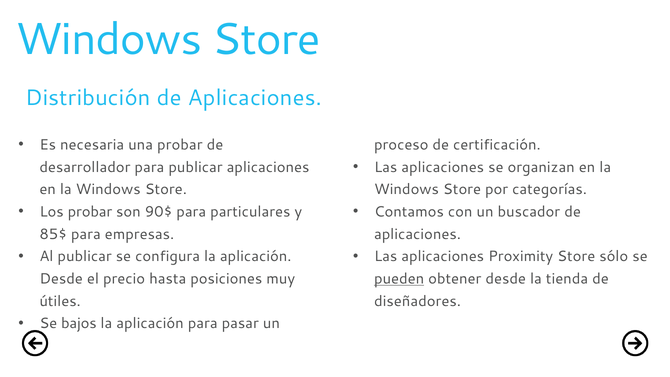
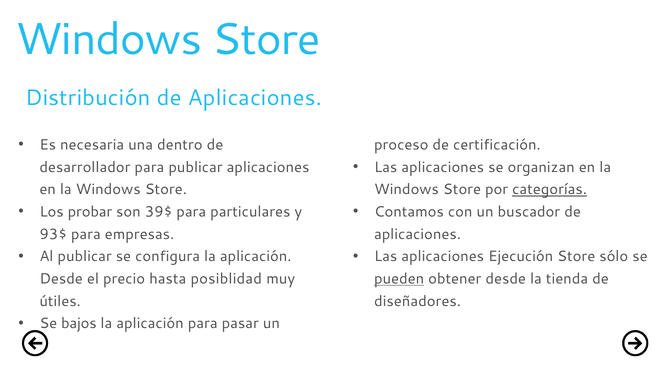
una probar: probar -> dentro
categorías underline: none -> present
90$: 90$ -> 39$
85$: 85$ -> 93$
Proximity: Proximity -> Ejecución
posiciones: posiciones -> posiblidad
